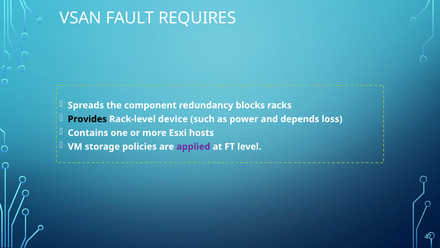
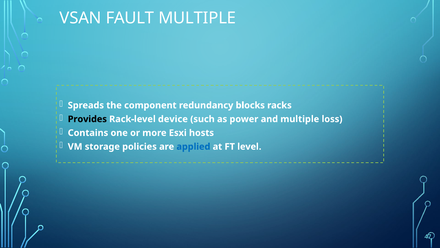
FAULT REQUIRES: REQUIRES -> MULTIPLE
and depends: depends -> multiple
applied colour: purple -> blue
